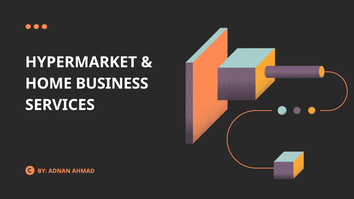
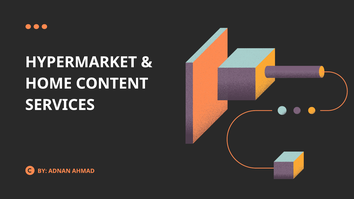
BUSINESS: BUSINESS -> CONTENT
